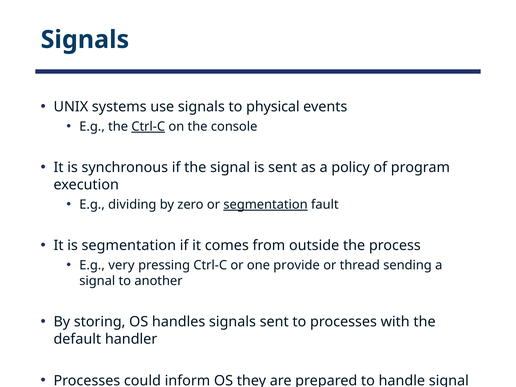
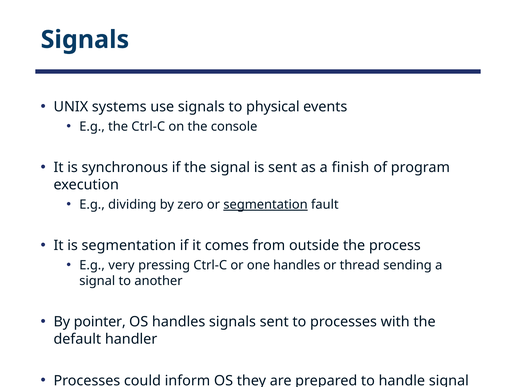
Ctrl-C at (148, 127) underline: present -> none
policy: policy -> finish
one provide: provide -> handles
storing: storing -> pointer
